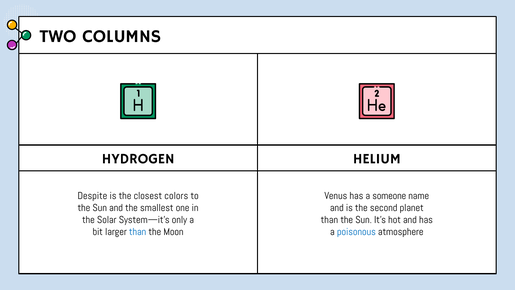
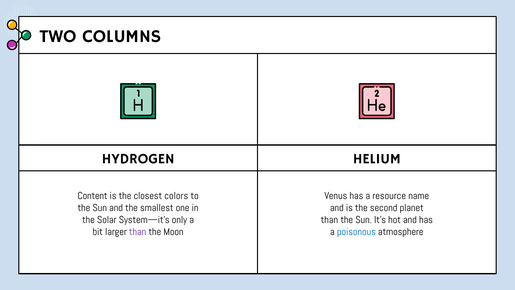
Despite: Despite -> Content
someone: someone -> resource
than at (138, 232) colour: blue -> purple
